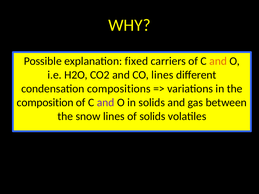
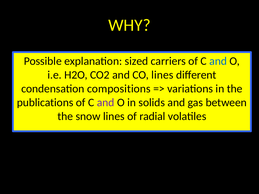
fixed: fixed -> sized
and at (218, 61) colour: orange -> blue
composition: composition -> publications
of solids: solids -> radial
